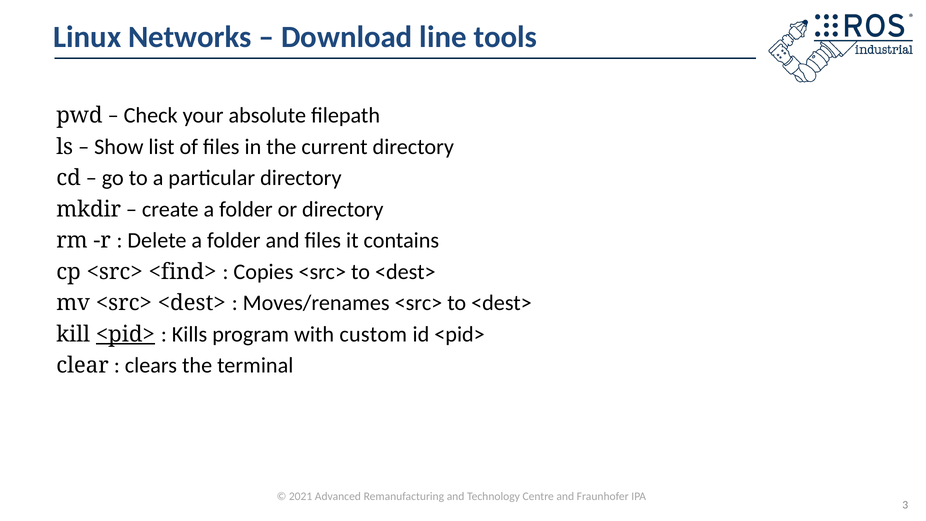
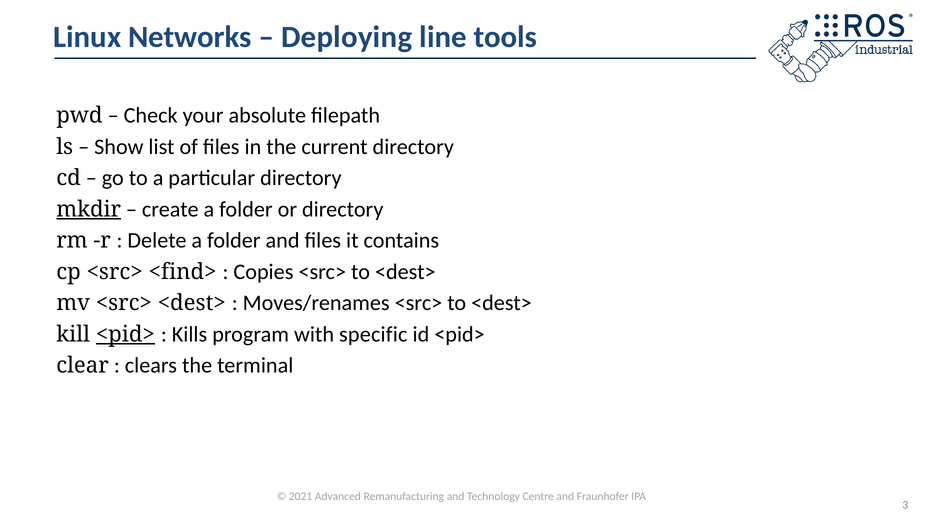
Download: Download -> Deploying
mkdir underline: none -> present
custom: custom -> specific
